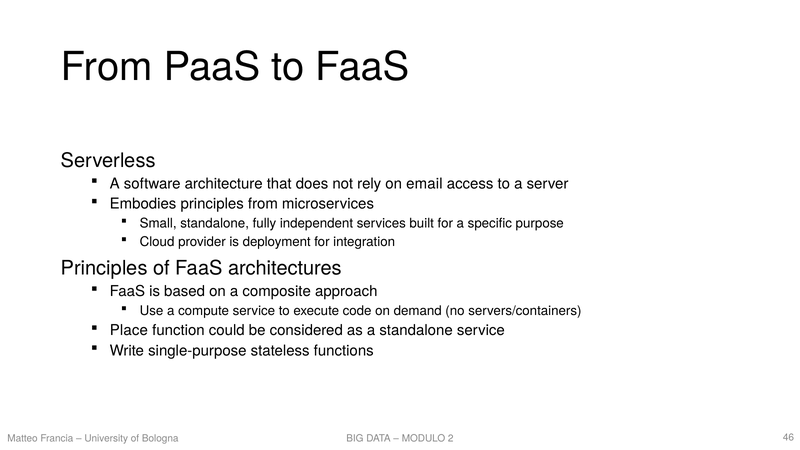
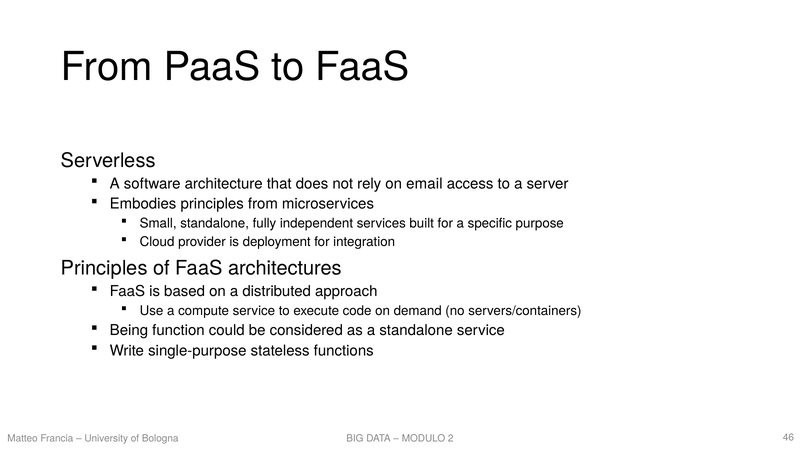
composite: composite -> distributed
Place: Place -> Being
